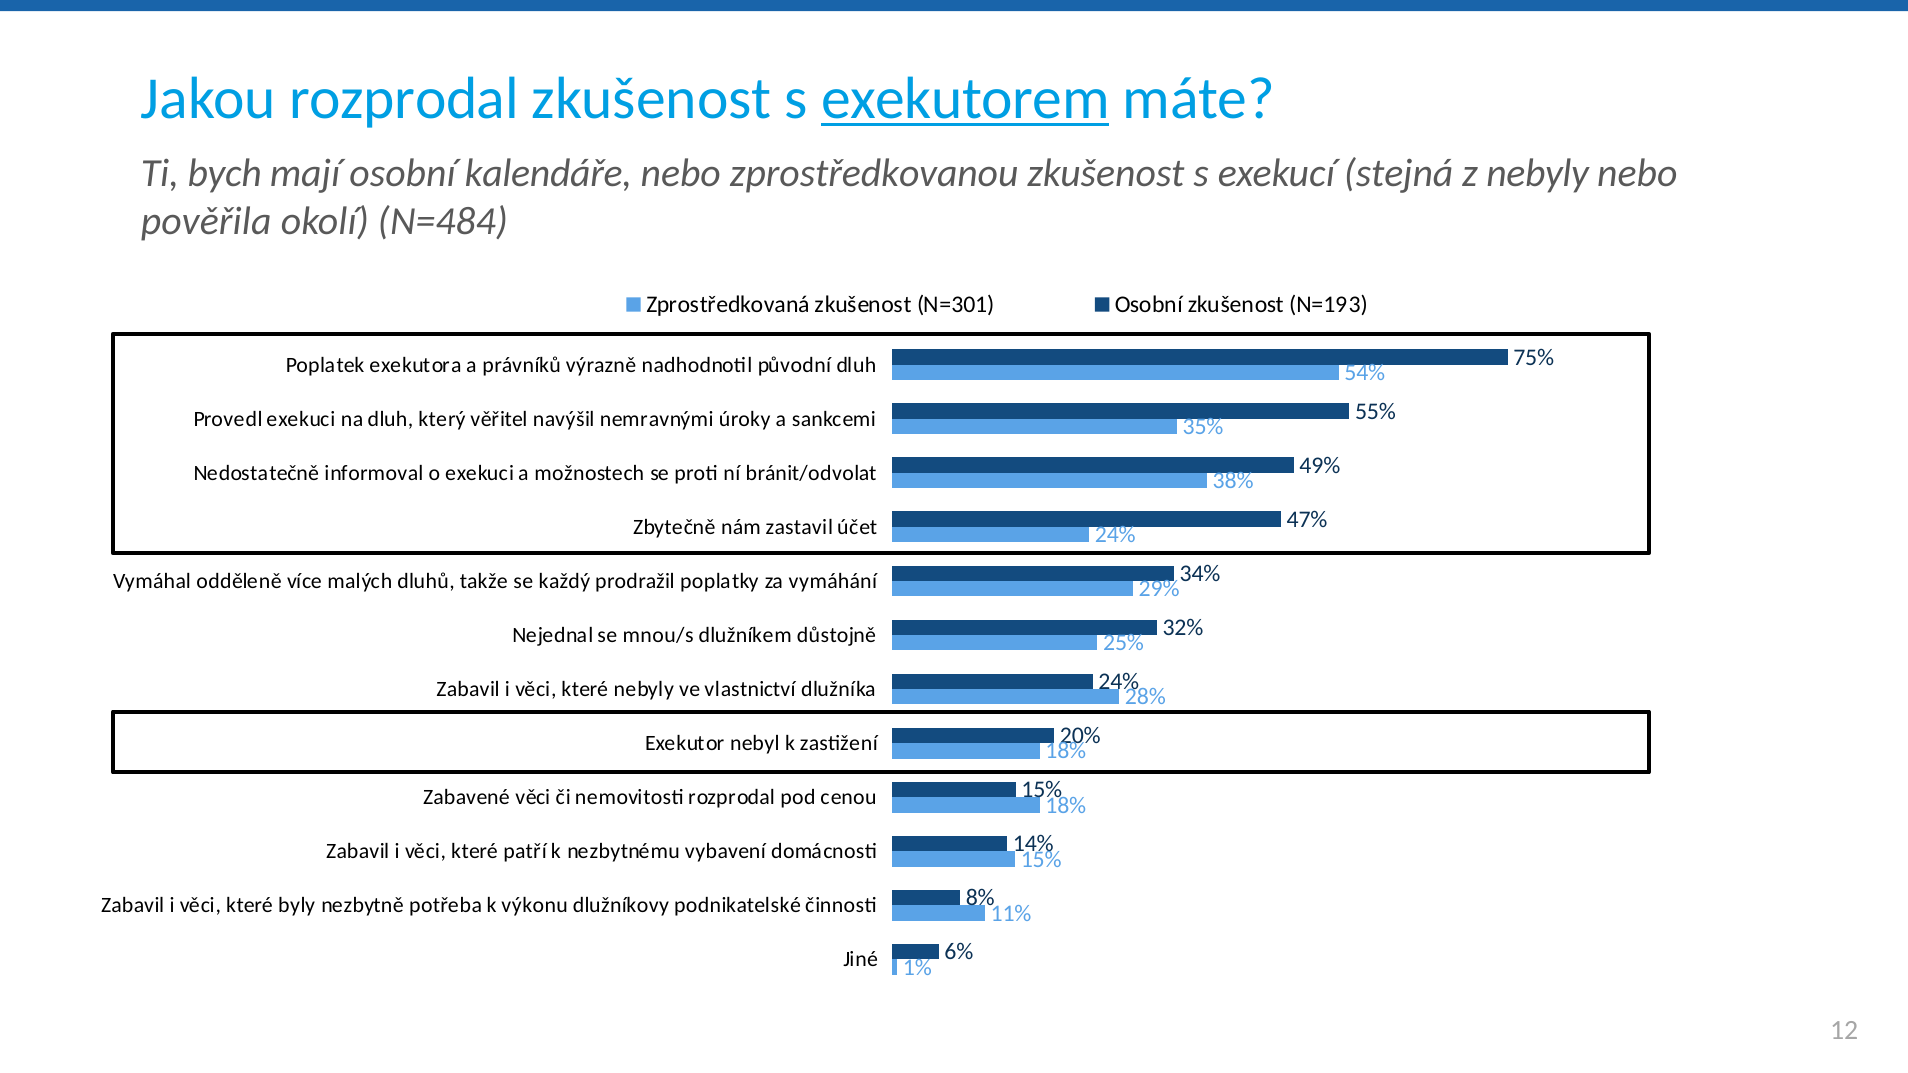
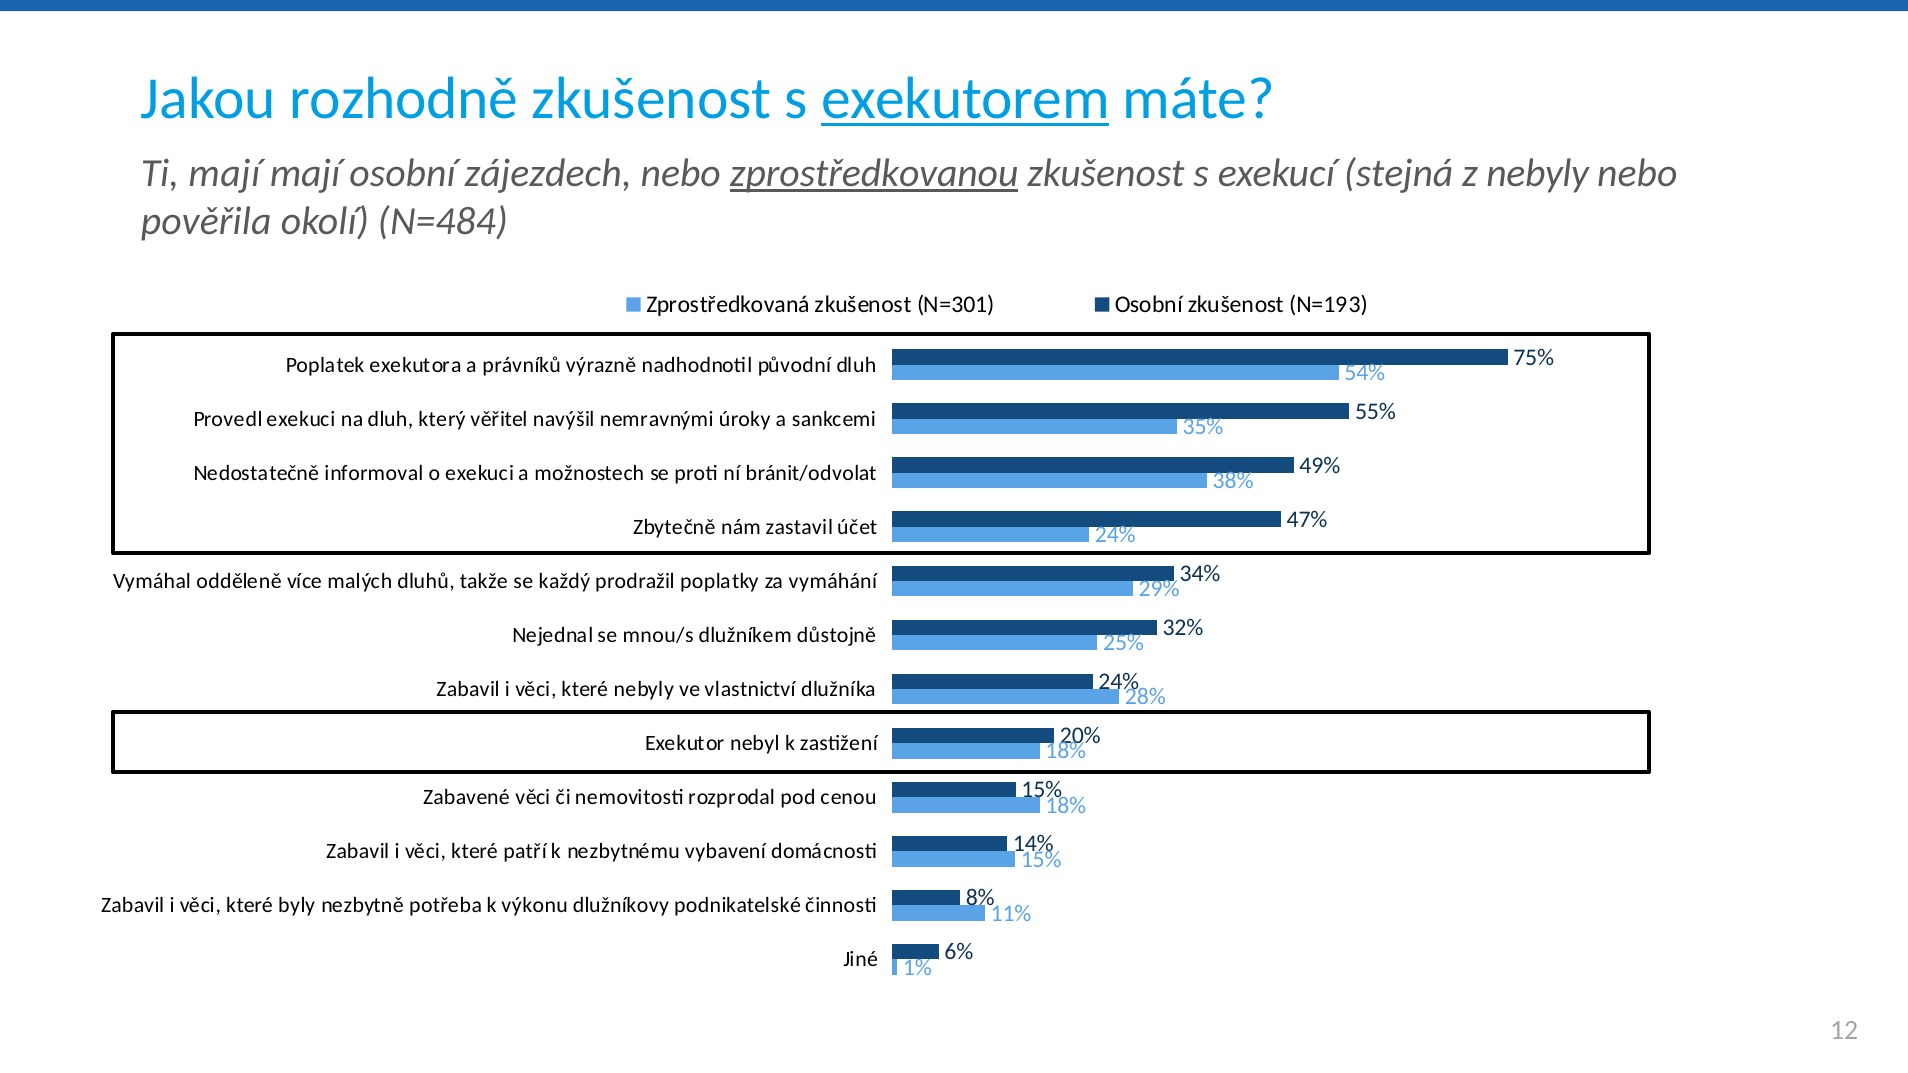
Jakou rozprodal: rozprodal -> rozhodně
Ti bych: bych -> mají
kalendáře: kalendáře -> zájezdech
zprostředkovanou underline: none -> present
